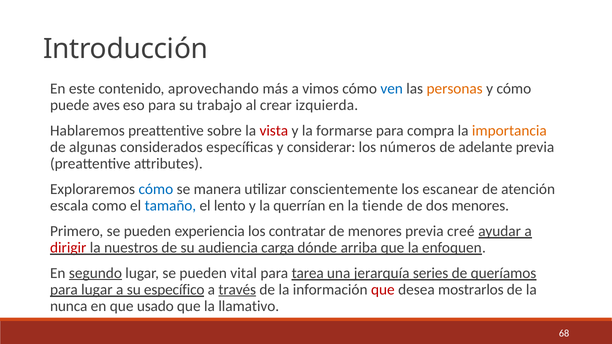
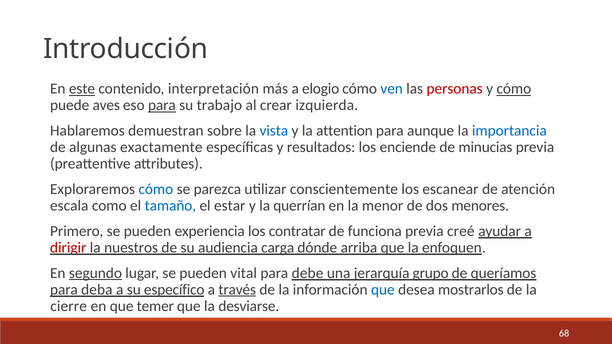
este underline: none -> present
aprovechando: aprovechando -> interpretación
vimos: vimos -> elogio
personas colour: orange -> red
cómo at (514, 89) underline: none -> present
para at (162, 105) underline: none -> present
Hablaremos preattentive: preattentive -> demuestran
vista colour: red -> blue
formarse: formarse -> attention
compra: compra -> aunque
importancia colour: orange -> blue
considerados: considerados -> exactamente
considerar: considerar -> resultados
números: números -> enciende
adelante: adelante -> minucias
manera: manera -> parezca
lento: lento -> estar
tiende: tiende -> menor
de menores: menores -> funciona
tarea: tarea -> debe
series: series -> grupo
para lugar: lugar -> deba
que at (383, 290) colour: red -> blue
nunca: nunca -> cierre
usado: usado -> temer
llamativo: llamativo -> desviarse
